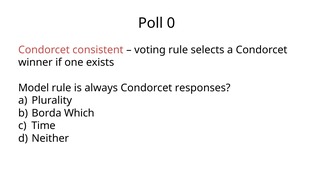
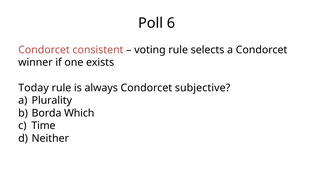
0: 0 -> 6
Model: Model -> Today
responses: responses -> subjective
